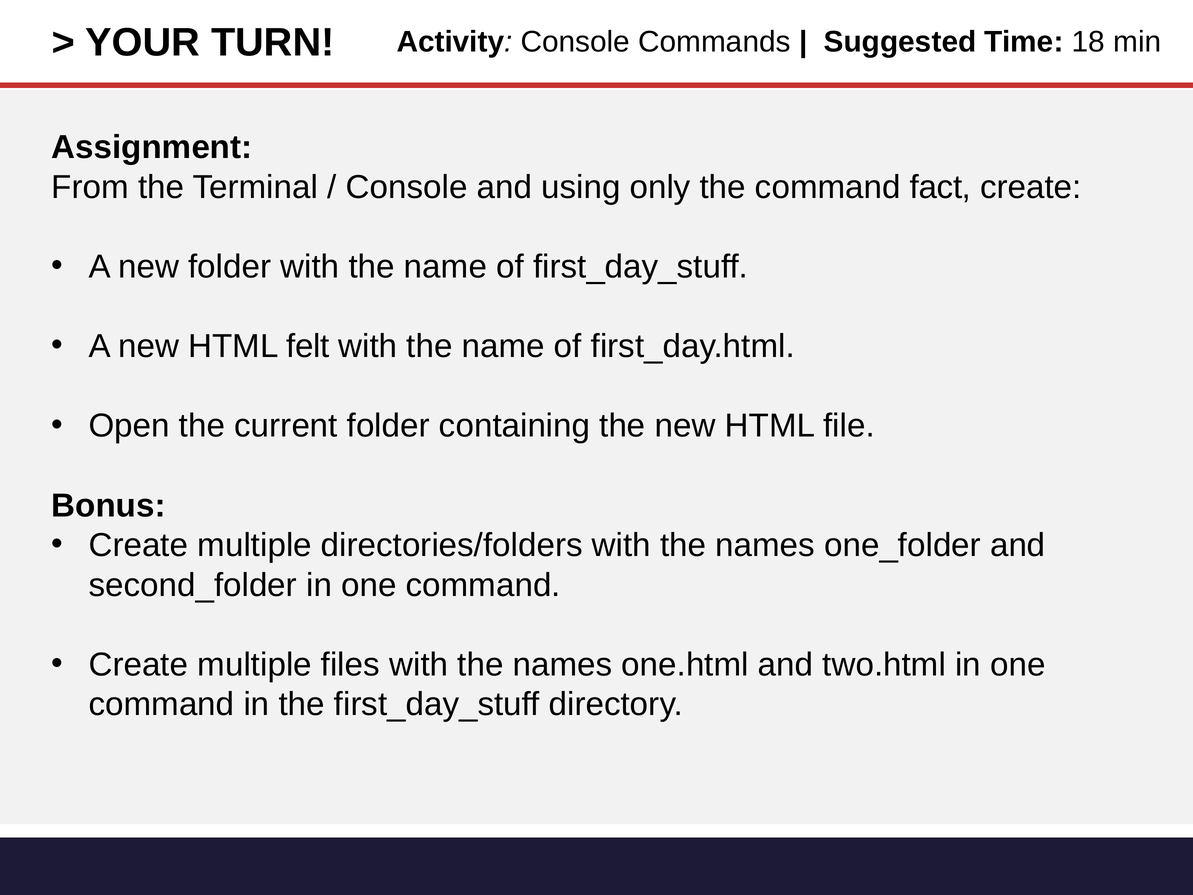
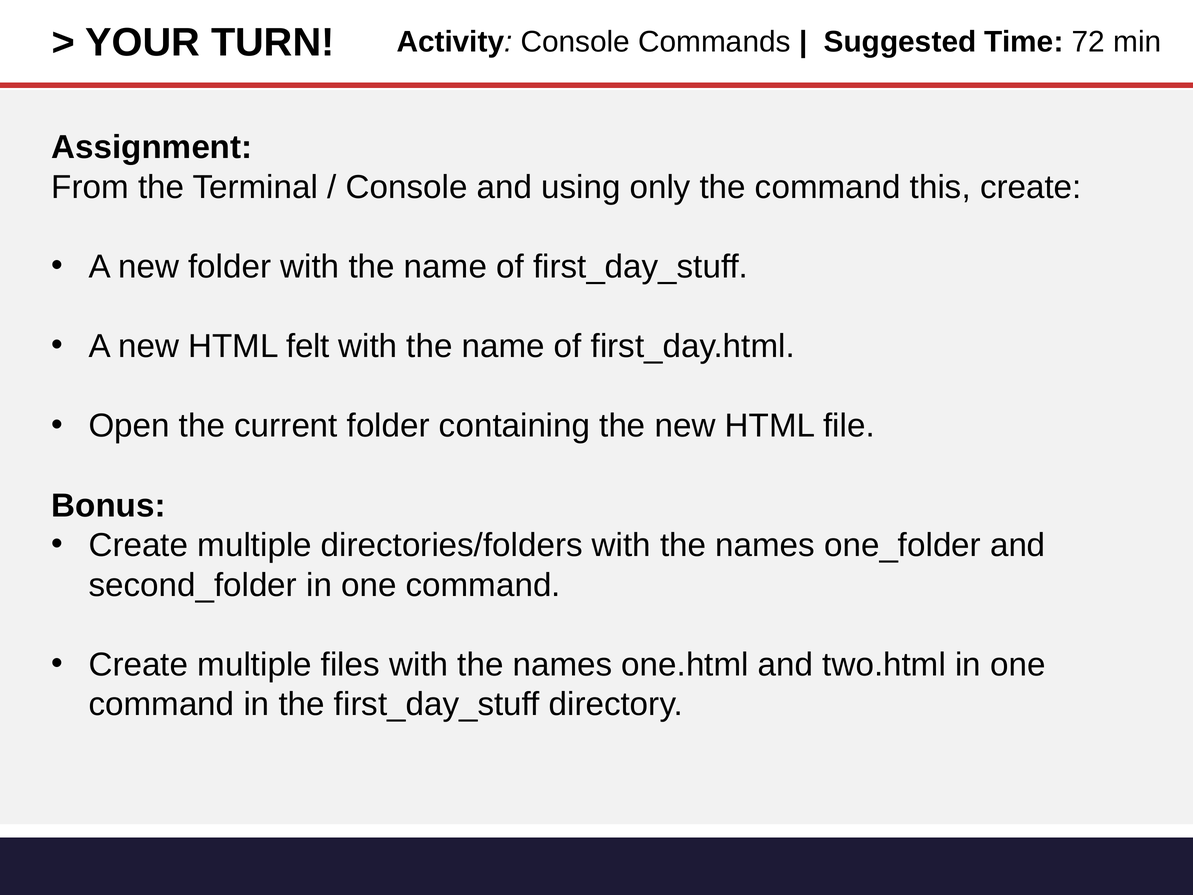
18: 18 -> 72
fact: fact -> this
